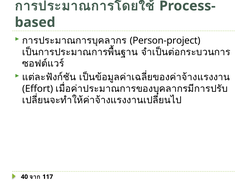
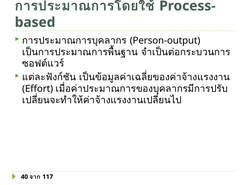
Person-project: Person-project -> Person-output
